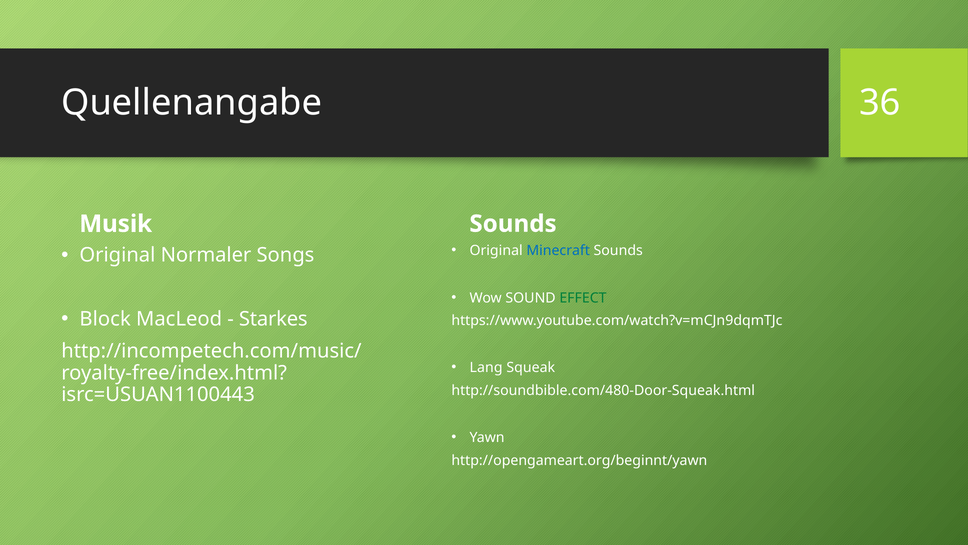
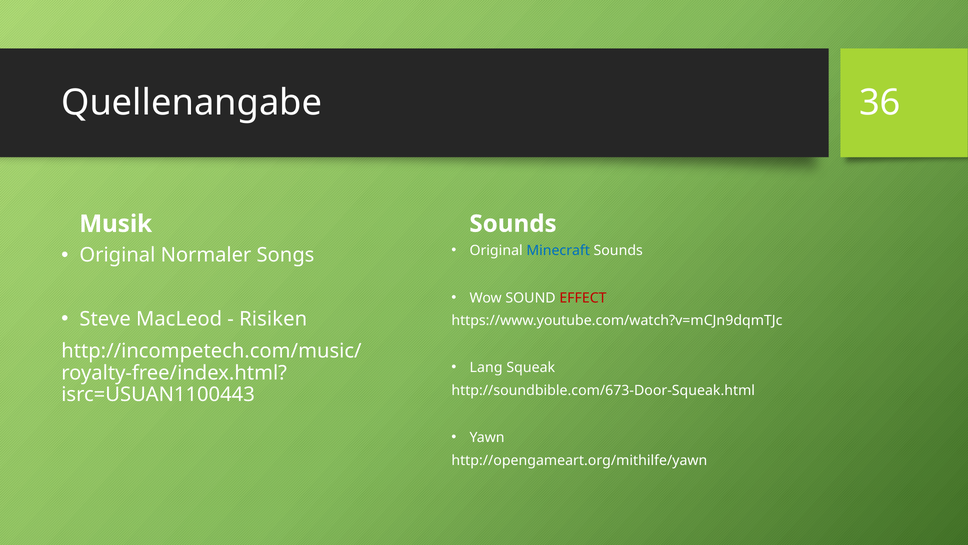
EFFECT colour: green -> red
Block: Block -> Steve
Starkes: Starkes -> Risiken
http://soundbible.com/480-Door-Squeak.html: http://soundbible.com/480-Door-Squeak.html -> http://soundbible.com/673-Door-Squeak.html
http://opengameart.org/beginnt/yawn: http://opengameart.org/beginnt/yawn -> http://opengameart.org/mithilfe/yawn
